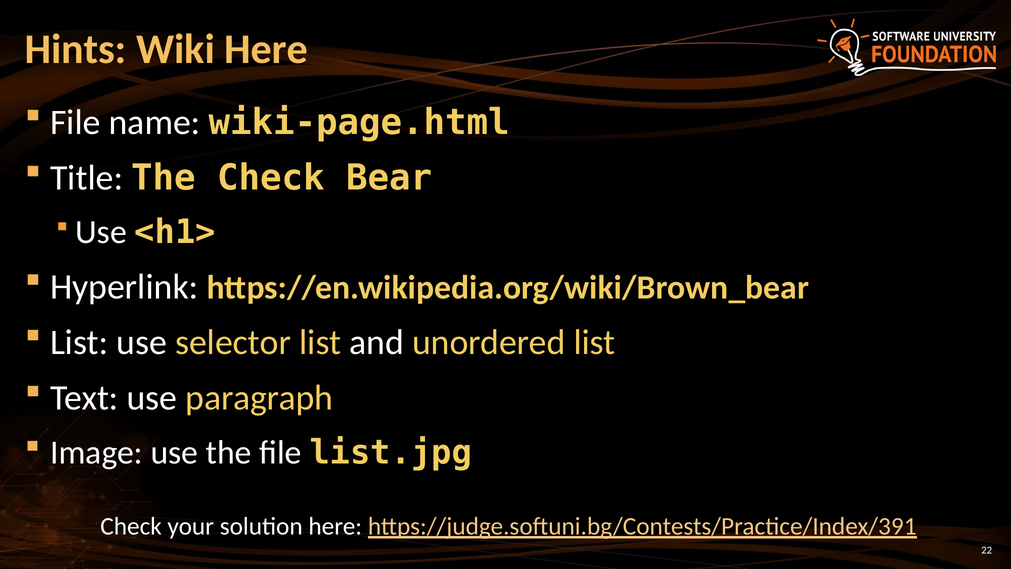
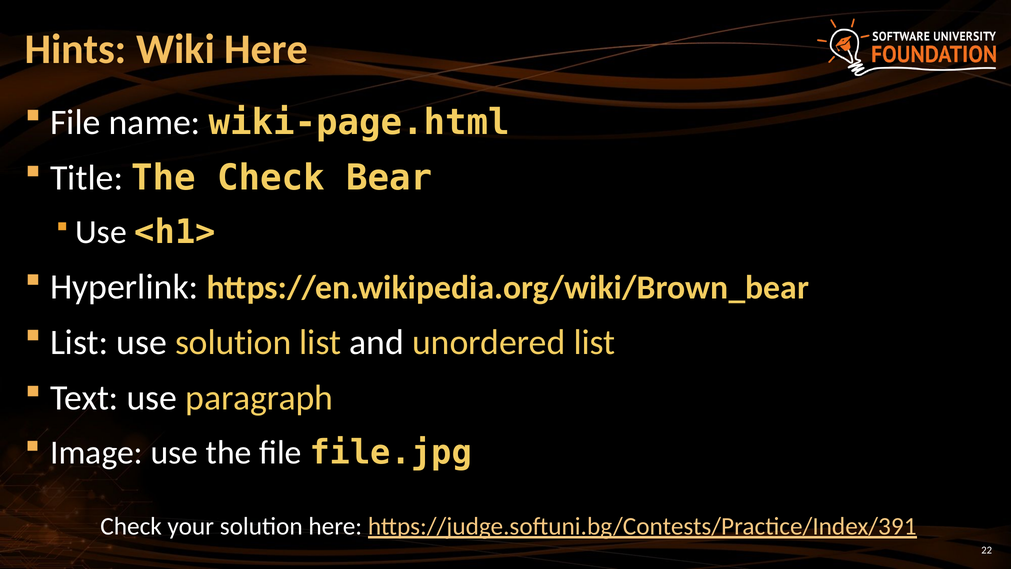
use selector: selector -> solution
list.jpg: list.jpg -> file.jpg
